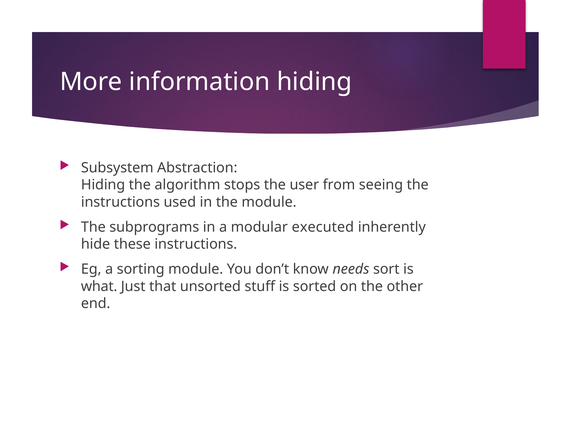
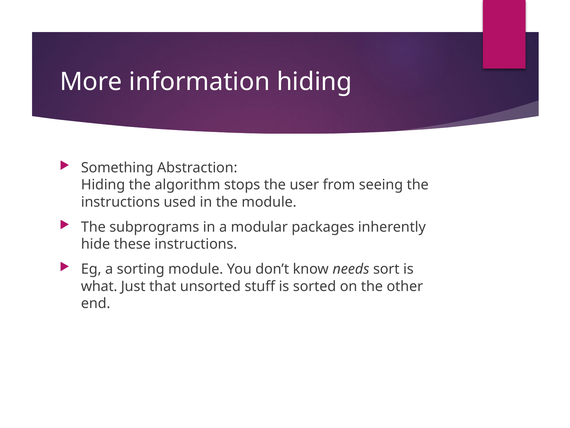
Subsystem: Subsystem -> Something
executed: executed -> packages
